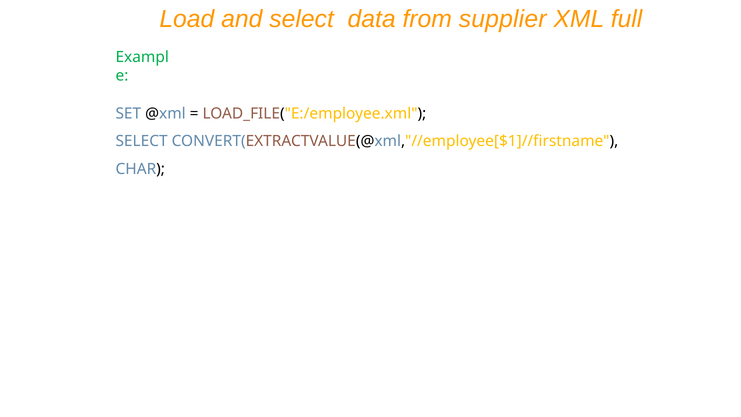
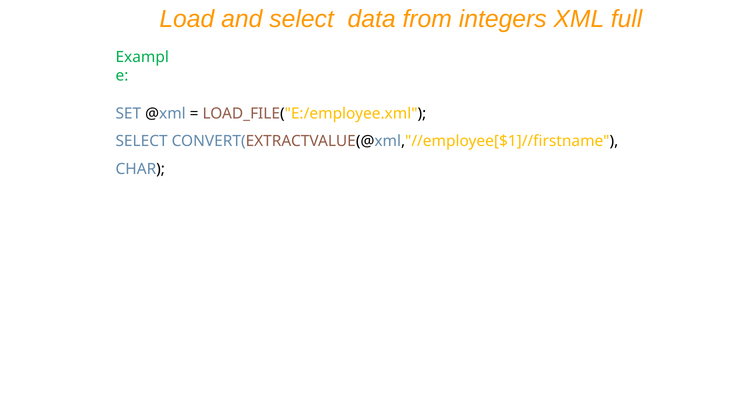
supplier: supplier -> integers
